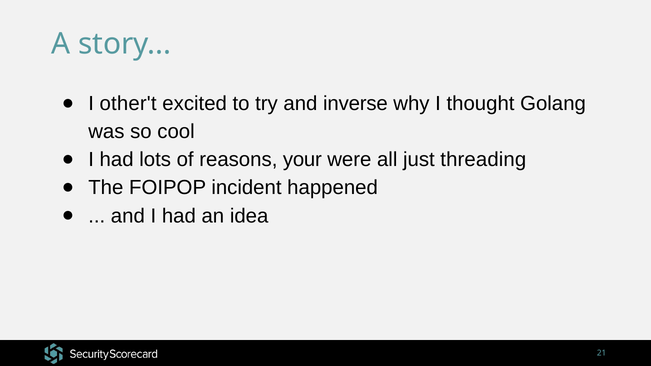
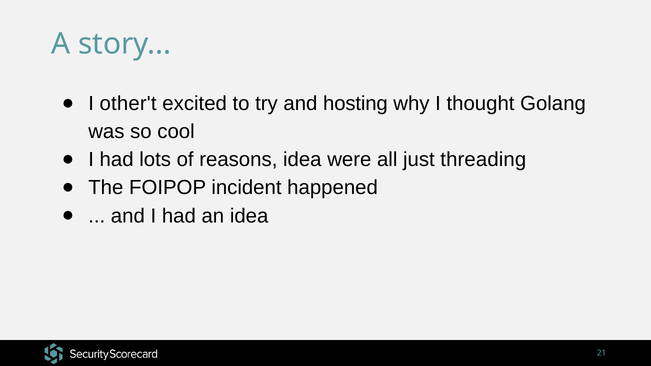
inverse: inverse -> hosting
reasons your: your -> idea
